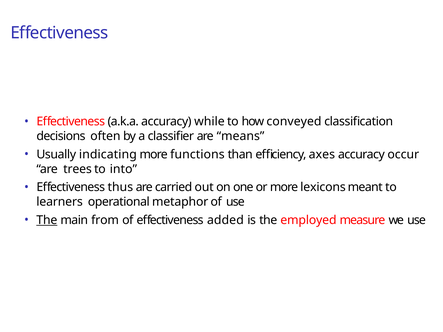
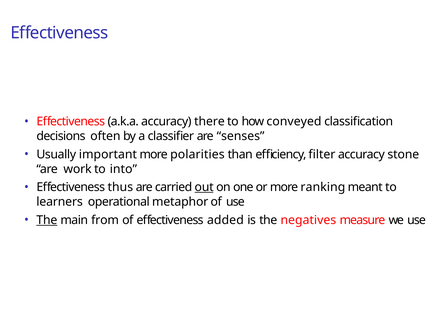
while: while -> there
means: means -> senses
indicating: indicating -> important
functions: functions -> polarities
axes: axes -> filter
occur: occur -> stone
trees: trees -> work
out underline: none -> present
lexicons: lexicons -> ranking
employed: employed -> negatives
